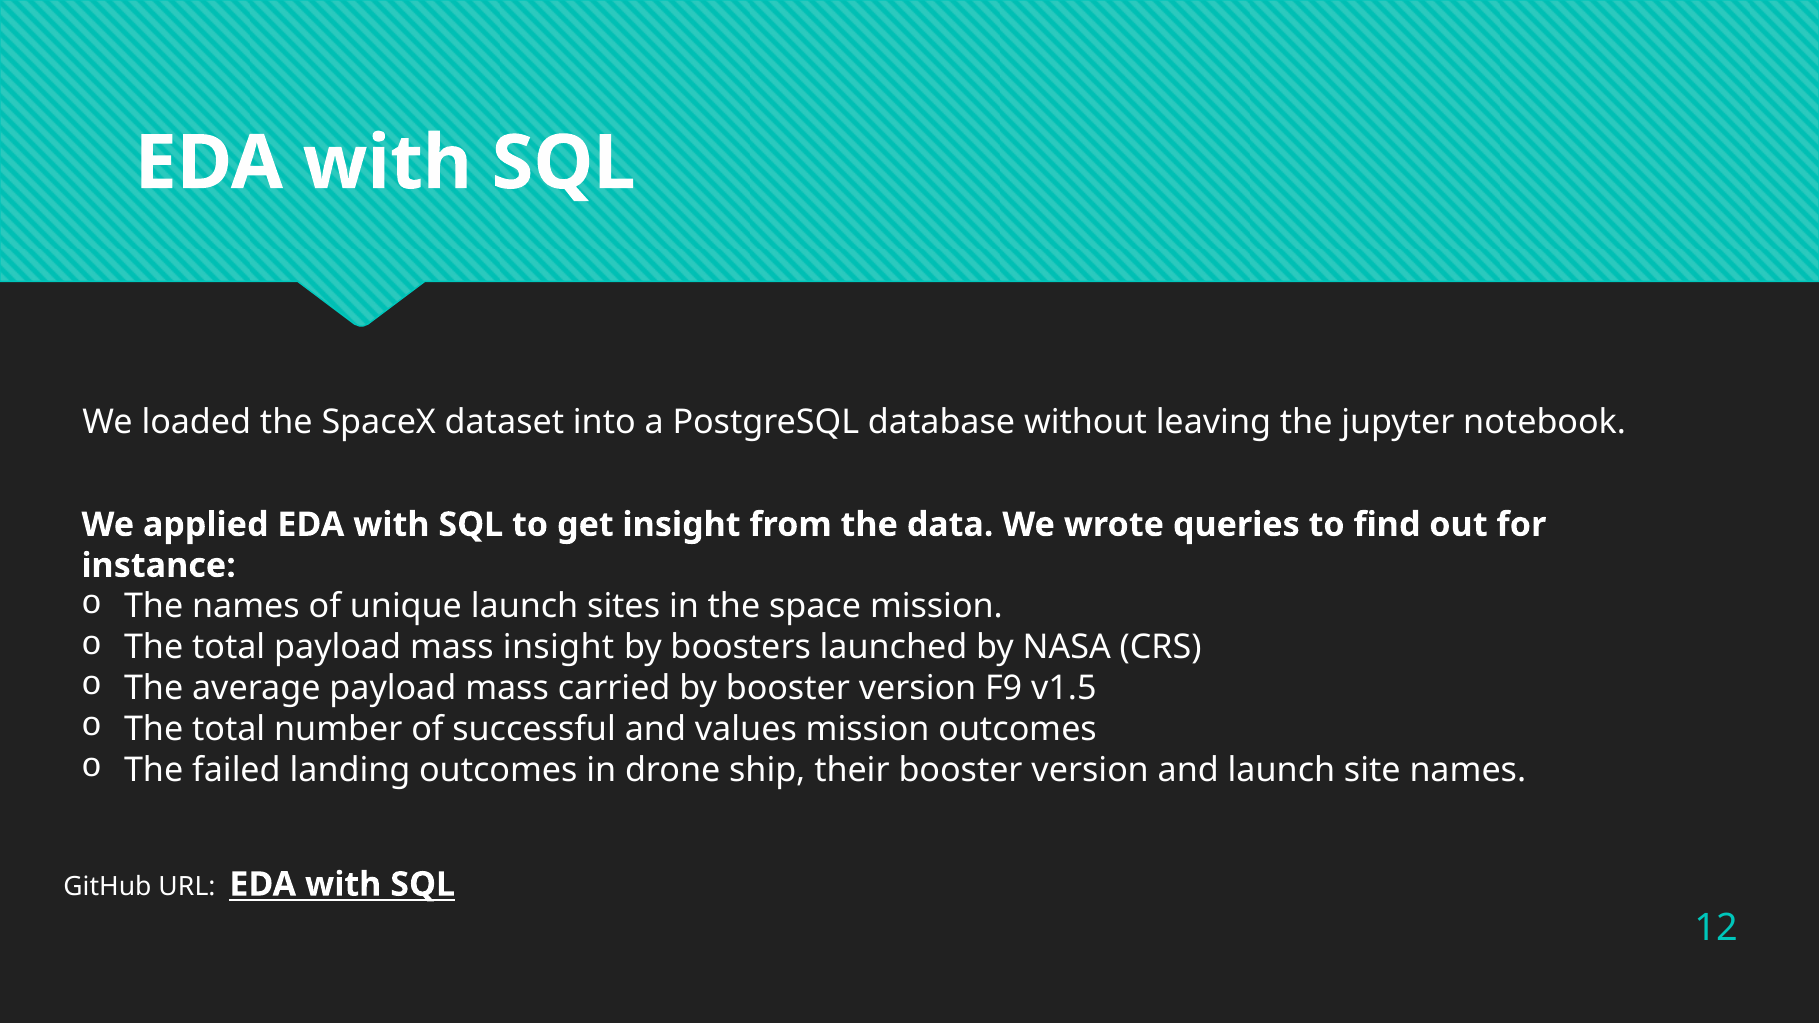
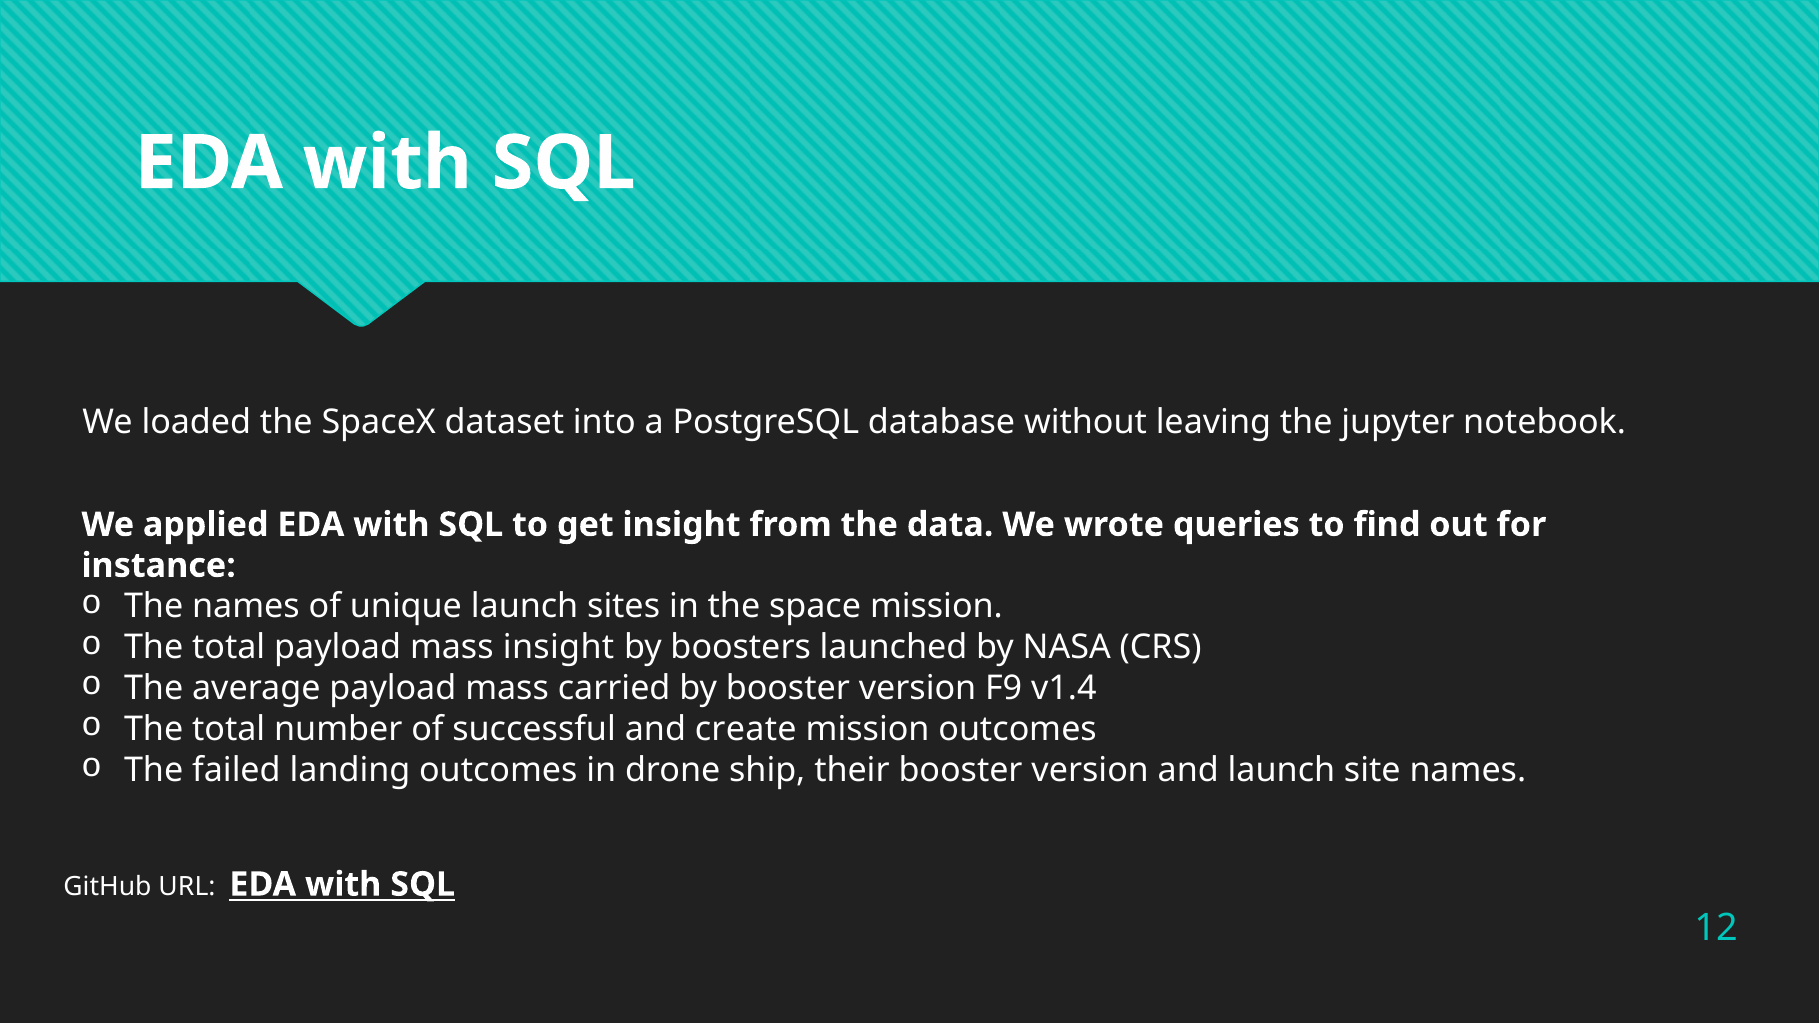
v1.5: v1.5 -> v1.4
values: values -> create
